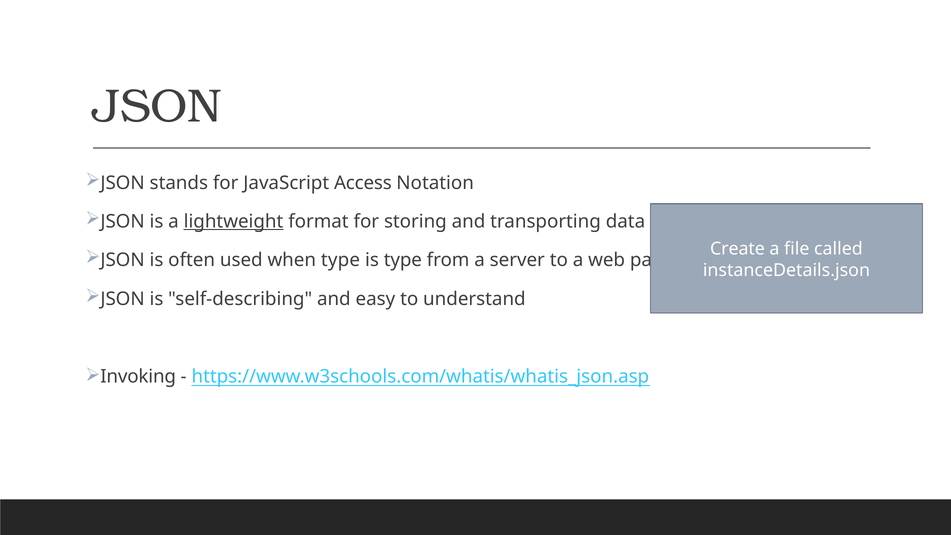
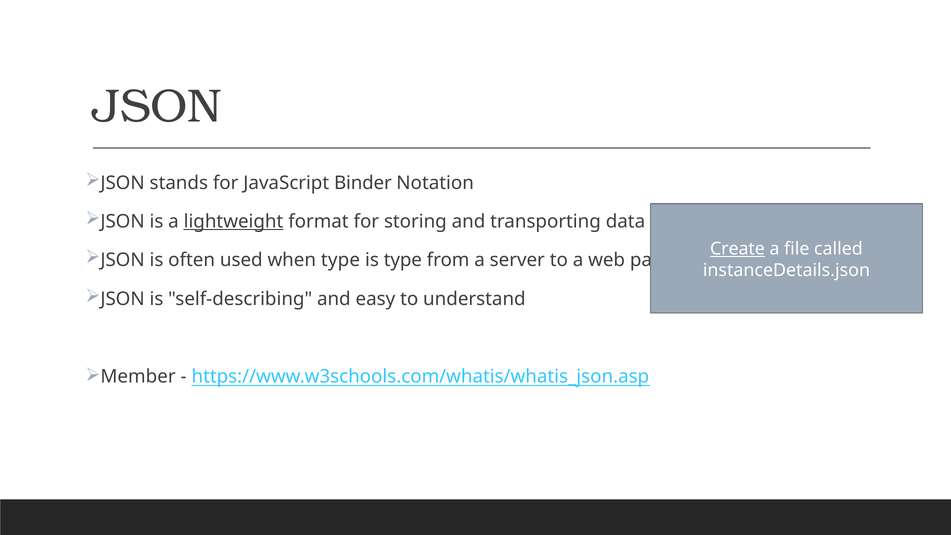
Access: Access -> Binder
Create underline: none -> present
Invoking: Invoking -> Member
